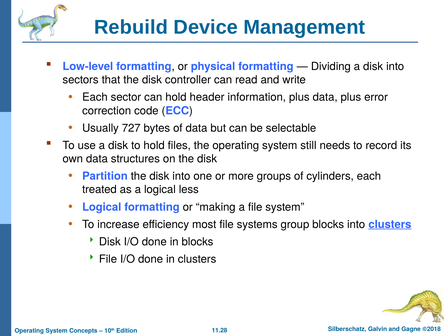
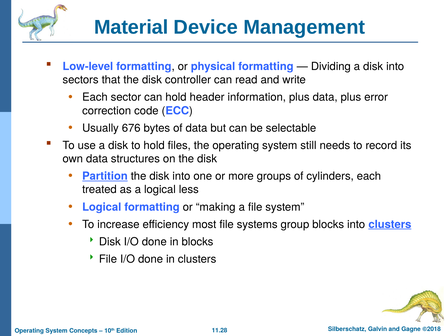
Rebuild: Rebuild -> Material
727: 727 -> 676
Partition underline: none -> present
